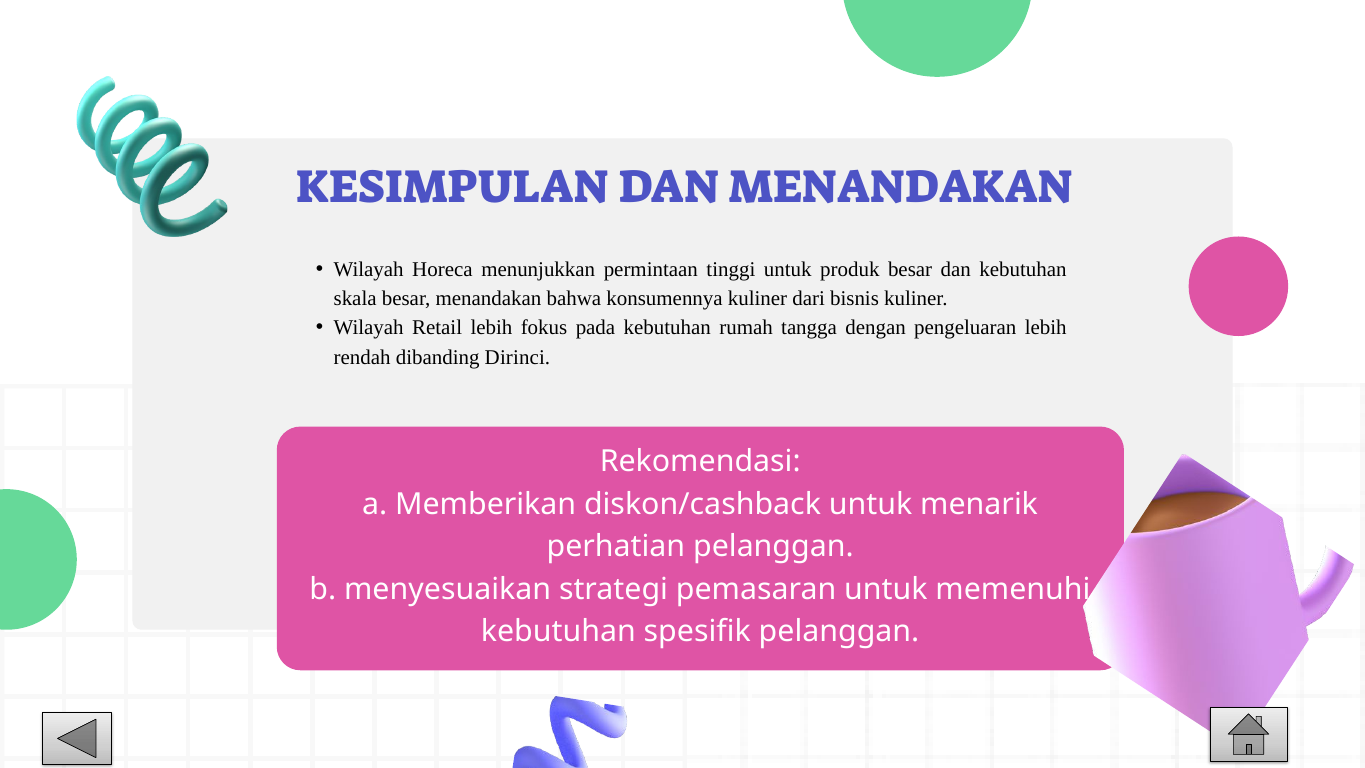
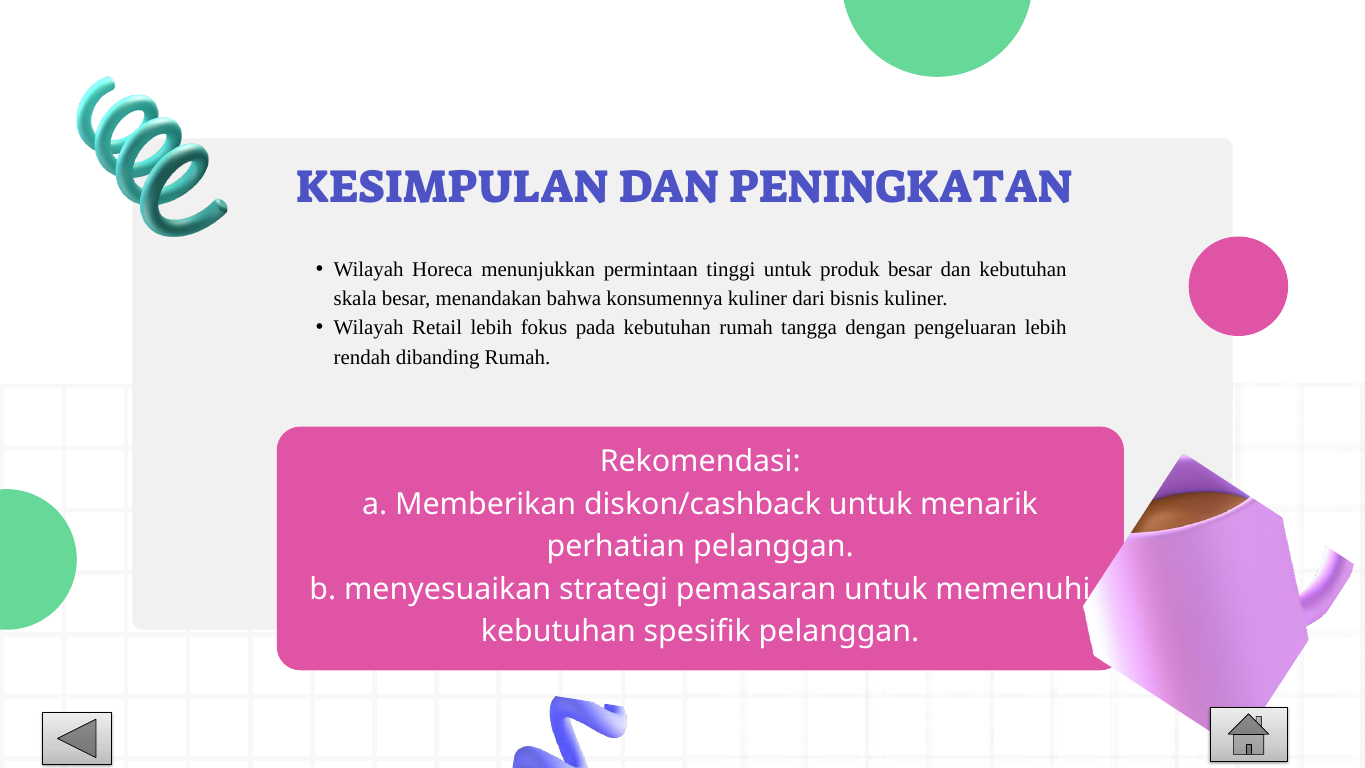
DAN MENANDAKAN: MENANDAKAN -> PENINGKATAN
dibanding Dirinci: Dirinci -> Rumah
